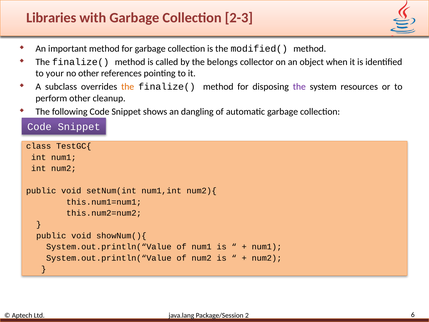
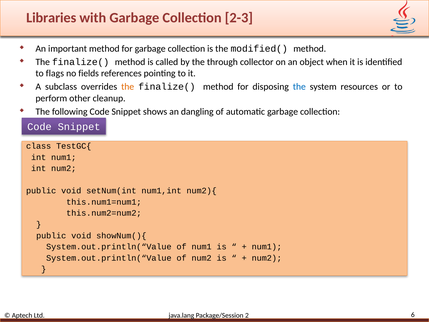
belongs: belongs -> through
your: your -> flags
no other: other -> fields
the at (299, 87) colour: purple -> blue
